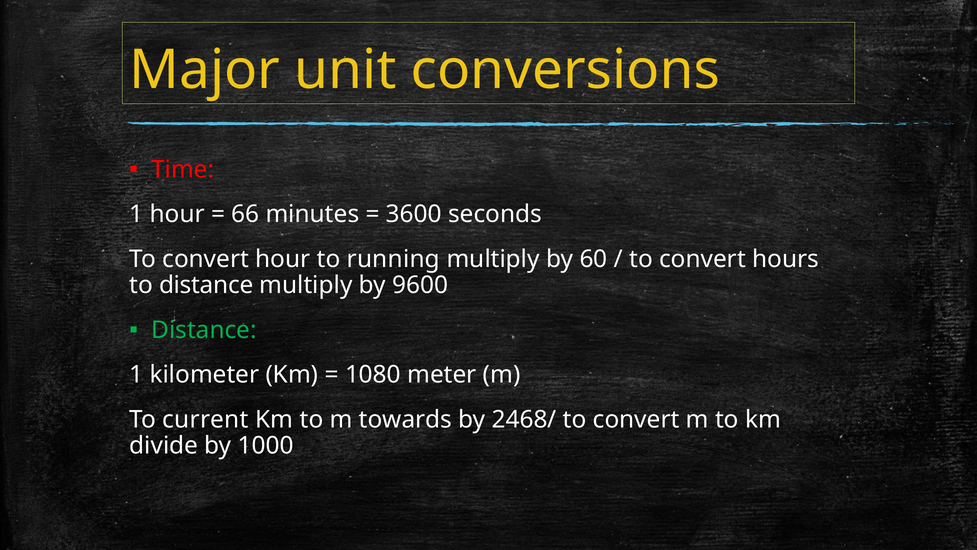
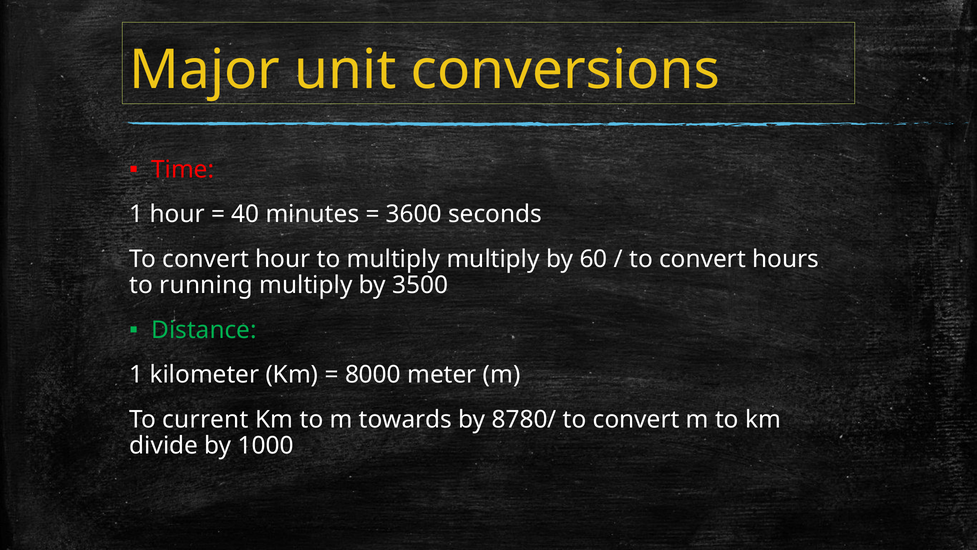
66: 66 -> 40
to running: running -> multiply
to distance: distance -> running
9600: 9600 -> 3500
1080: 1080 -> 8000
2468/: 2468/ -> 8780/
